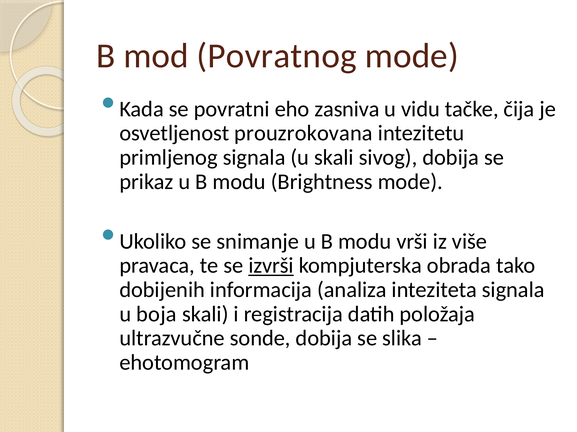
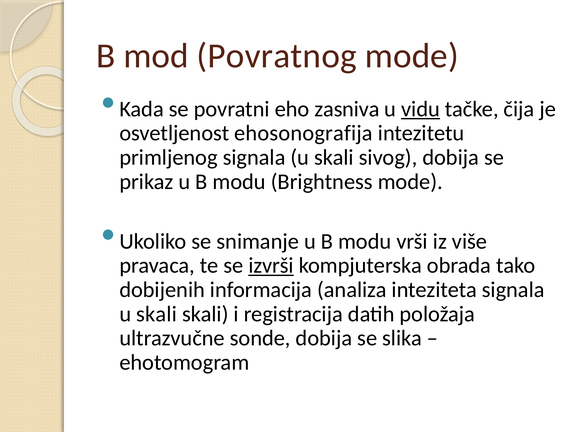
vidu underline: none -> present
prouzrokovana: prouzrokovana -> ehosonografija
boja at (157, 314): boja -> skali
